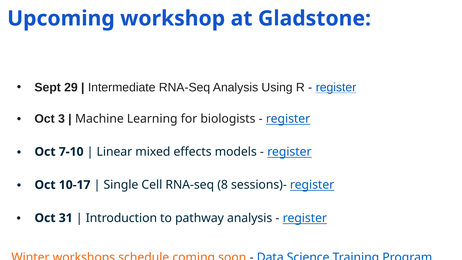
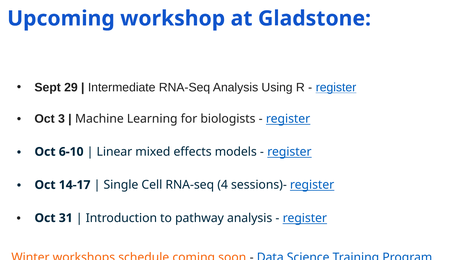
7-10: 7-10 -> 6-10
10-17: 10-17 -> 14-17
8: 8 -> 4
